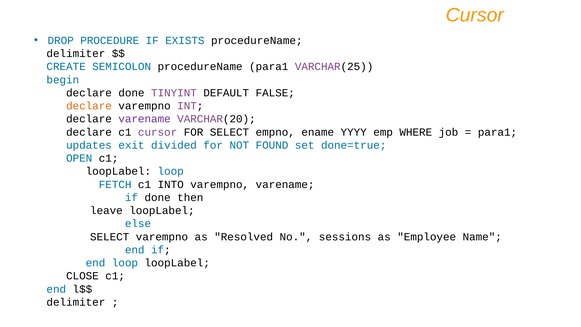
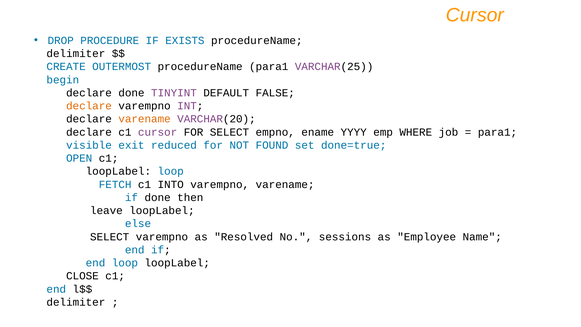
SEMICOLON: SEMICOLON -> OUTERMOST
varename at (145, 119) colour: purple -> orange
updates: updates -> visible
divided: divided -> reduced
